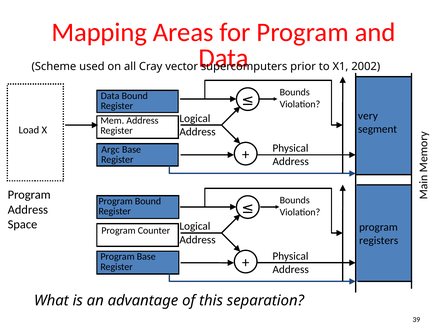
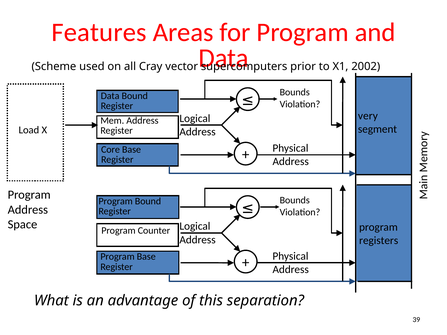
Mapping: Mapping -> Features
Argc: Argc -> Core
